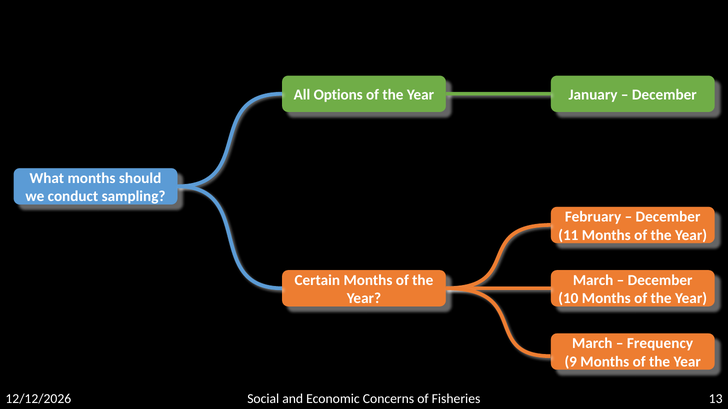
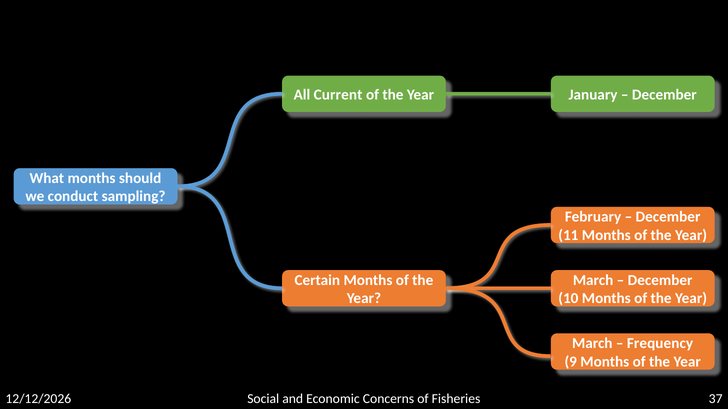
Options: Options -> Current
13: 13 -> 37
